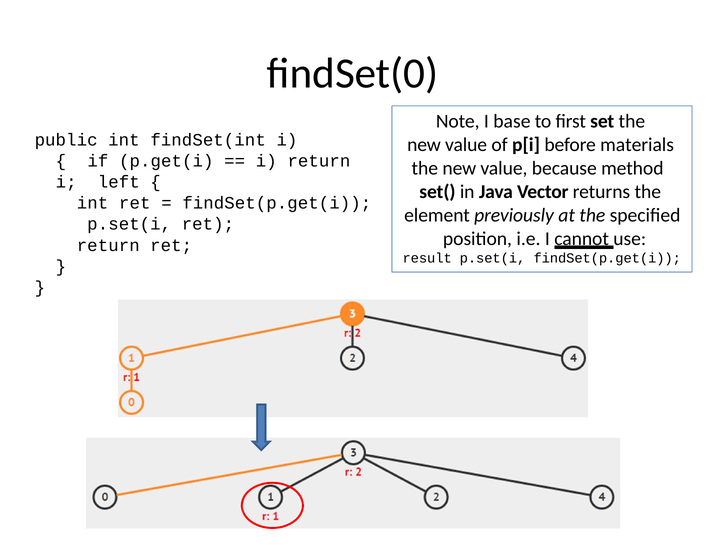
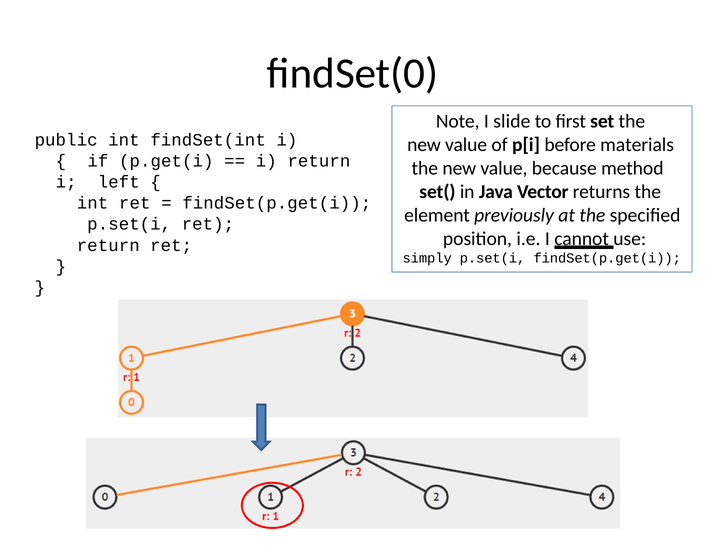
base: base -> slide
result: result -> simply
